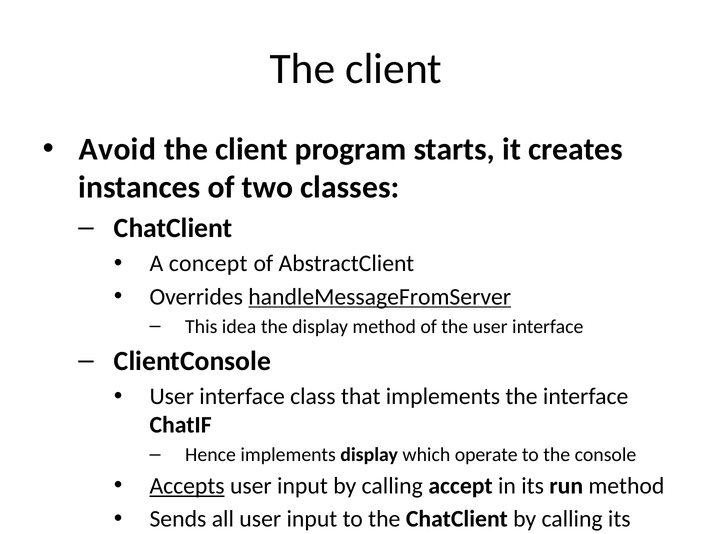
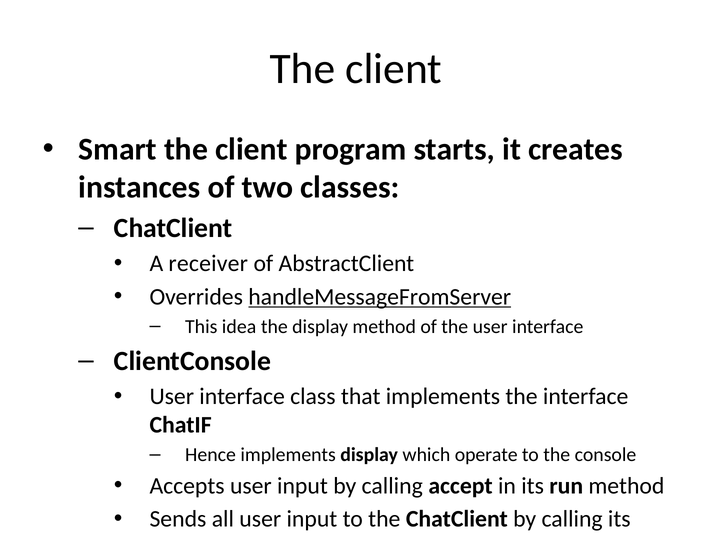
Avoid: Avoid -> Smart
concept: concept -> receiver
Accepts underline: present -> none
